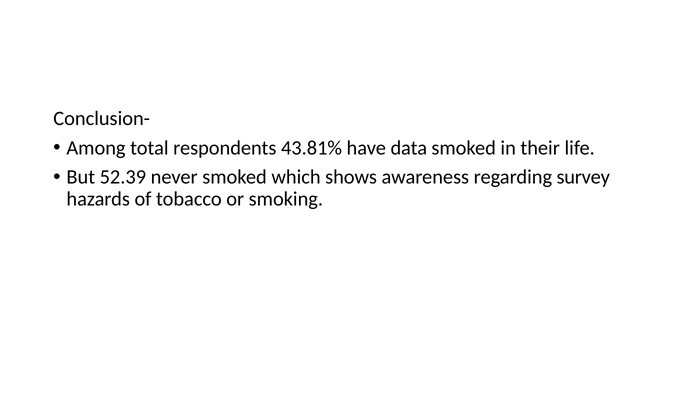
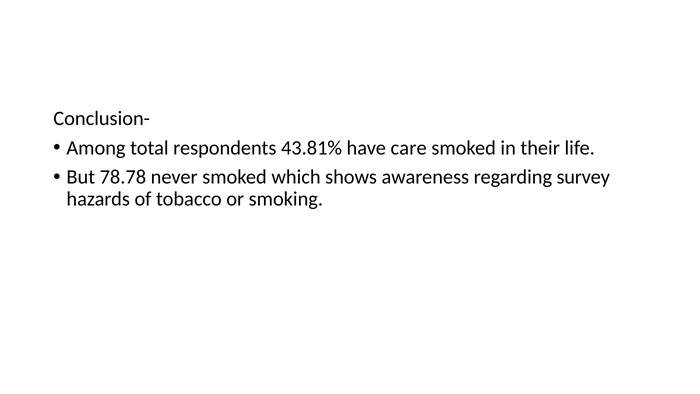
data: data -> care
52.39: 52.39 -> 78.78
